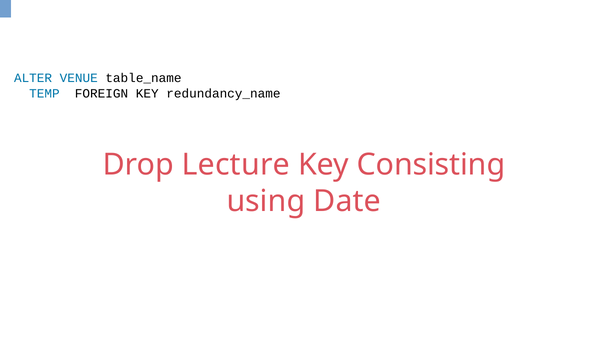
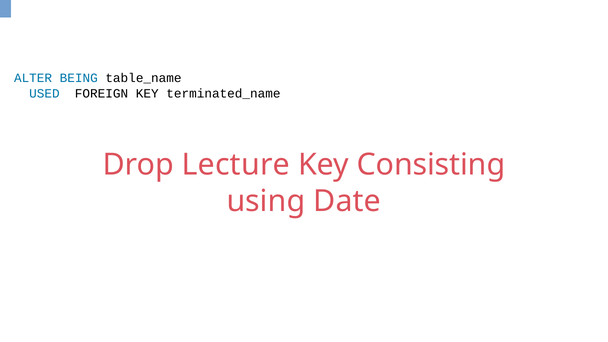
VENUE: VENUE -> BEING
TEMP: TEMP -> USED
redundancy_name: redundancy_name -> terminated_name
